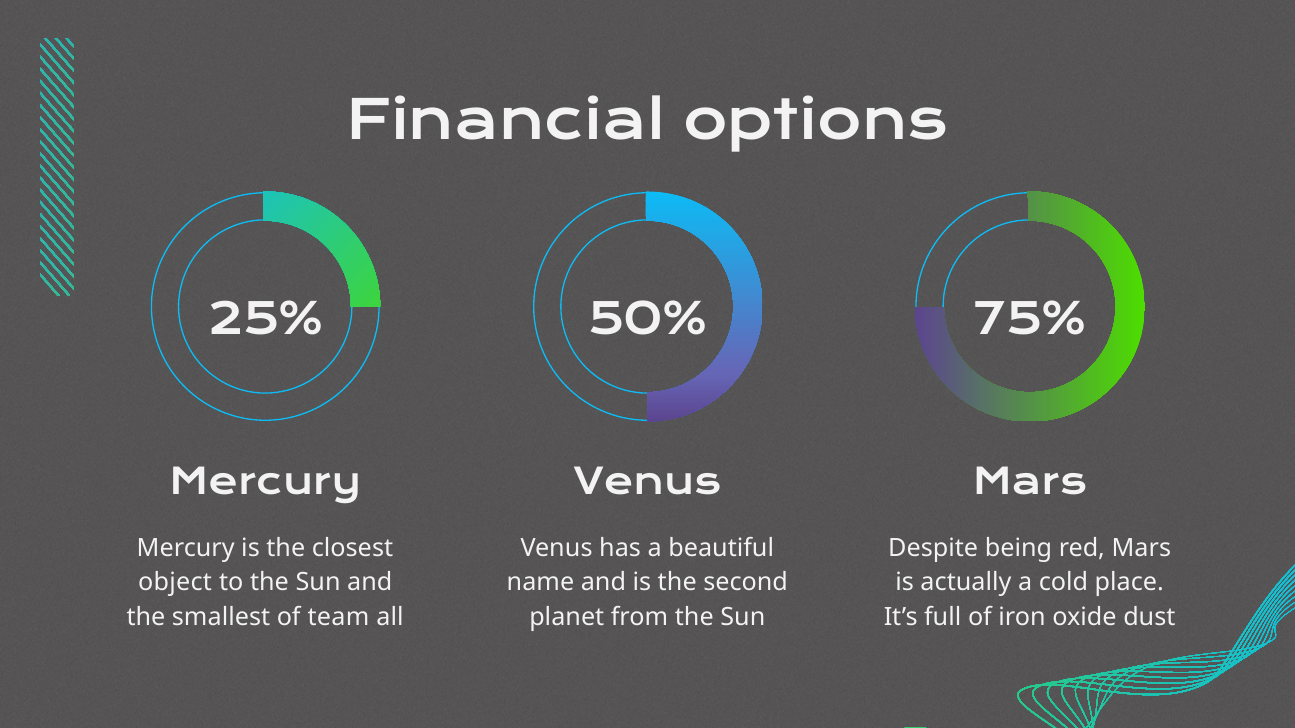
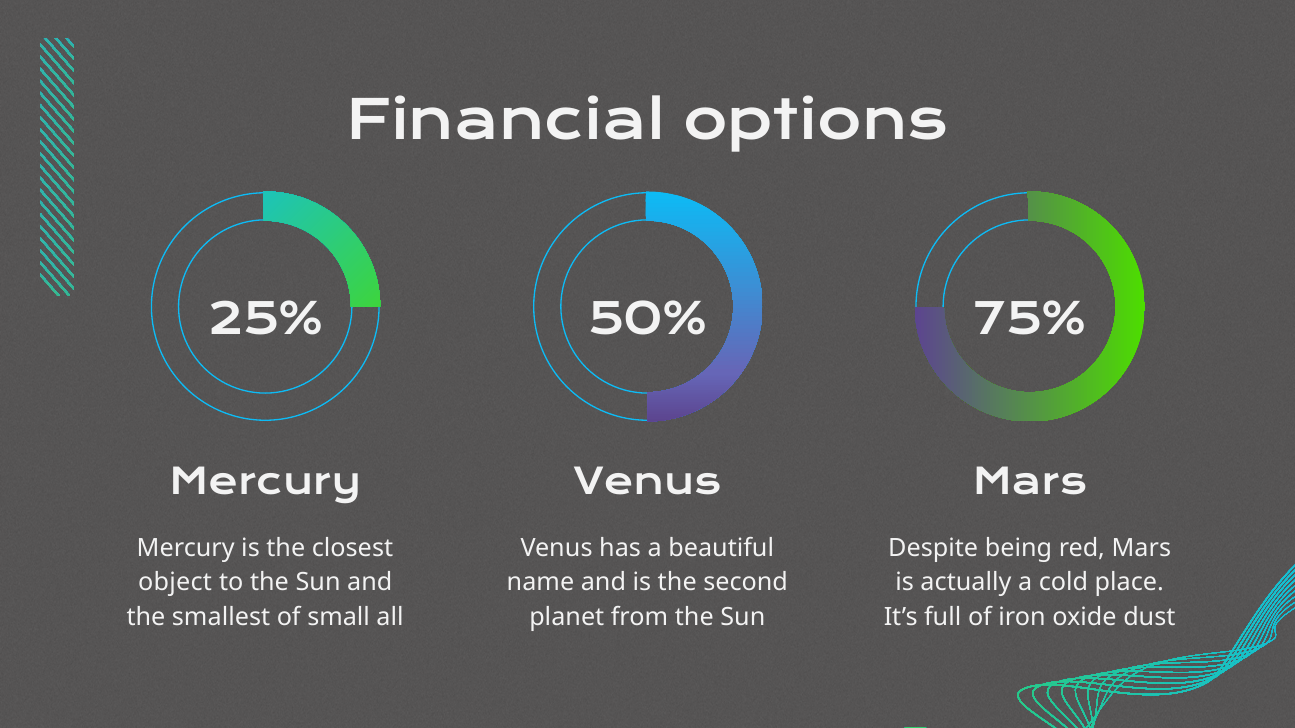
team: team -> small
